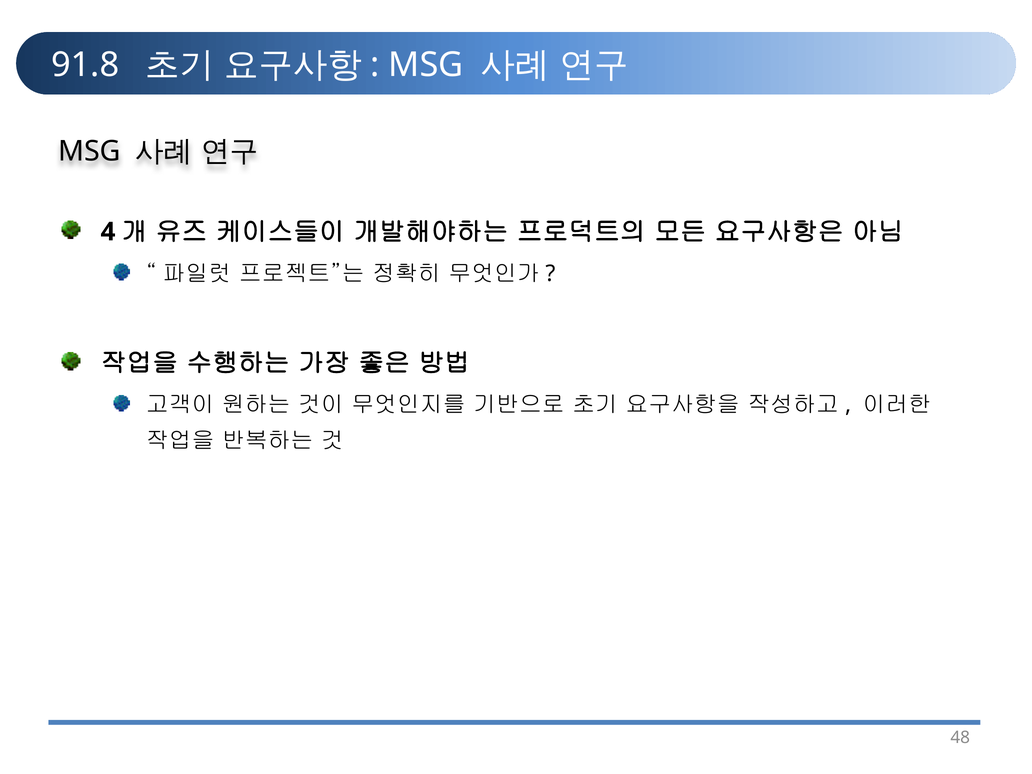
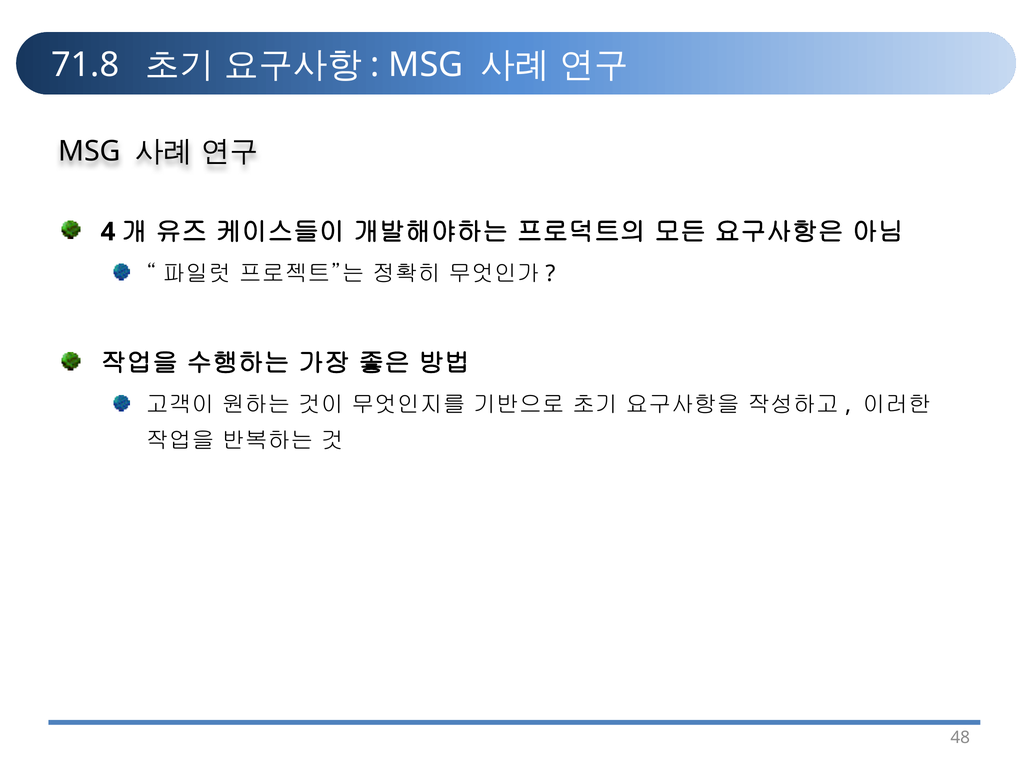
91.8: 91.8 -> 71.8
